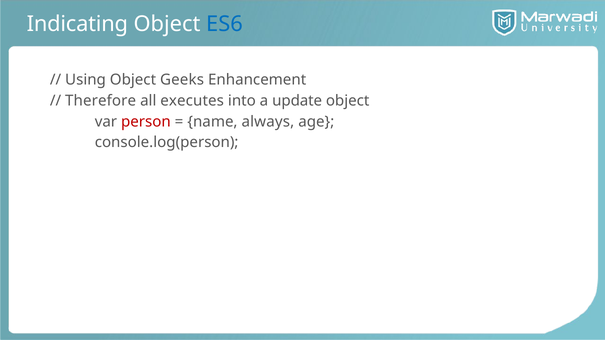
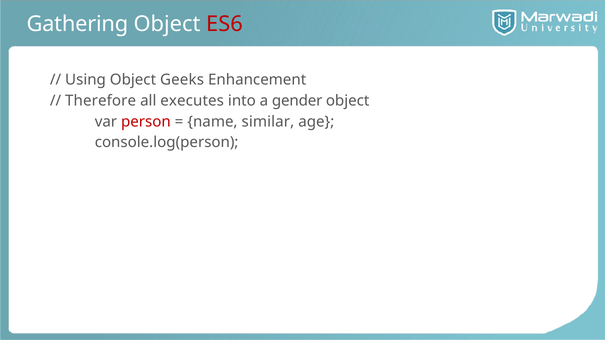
Indicating: Indicating -> Gathering
ES6 colour: blue -> red
update: update -> gender
always: always -> similar
